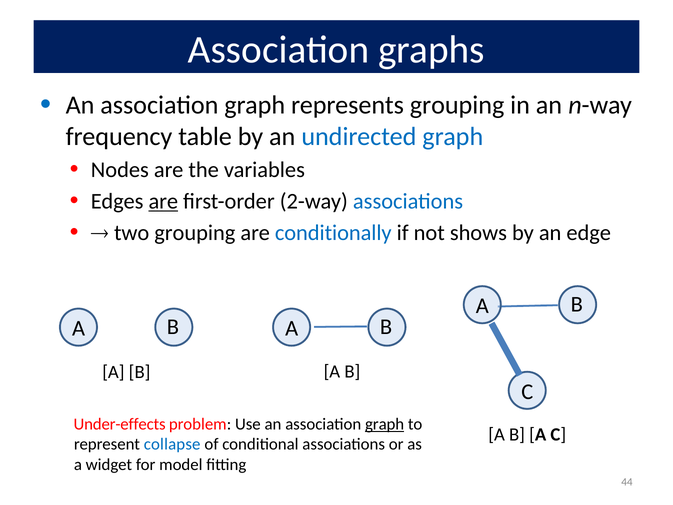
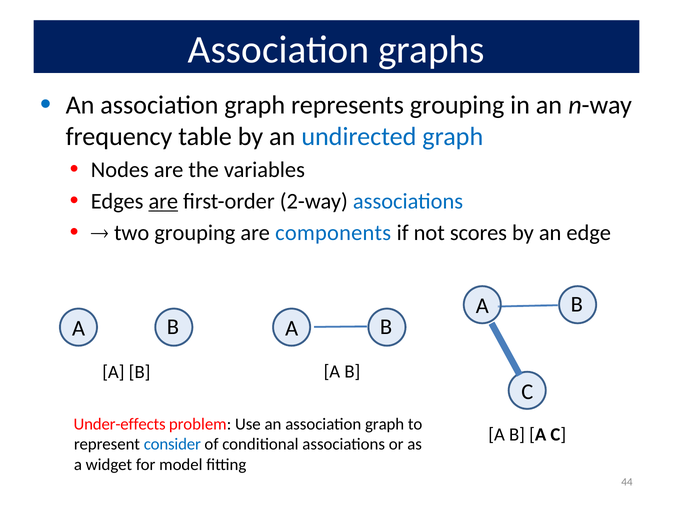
conditionally: conditionally -> components
shows: shows -> scores
graph at (385, 424) underline: present -> none
collapse: collapse -> consider
